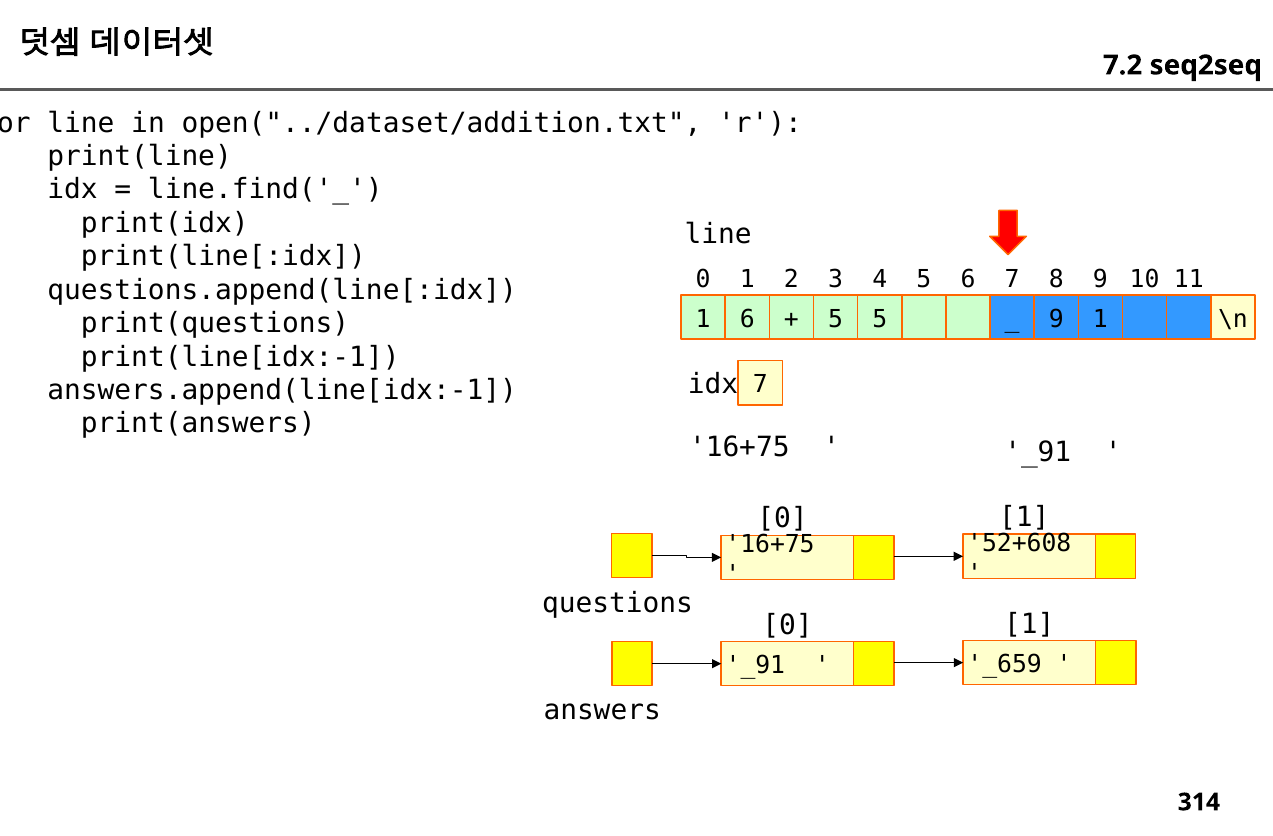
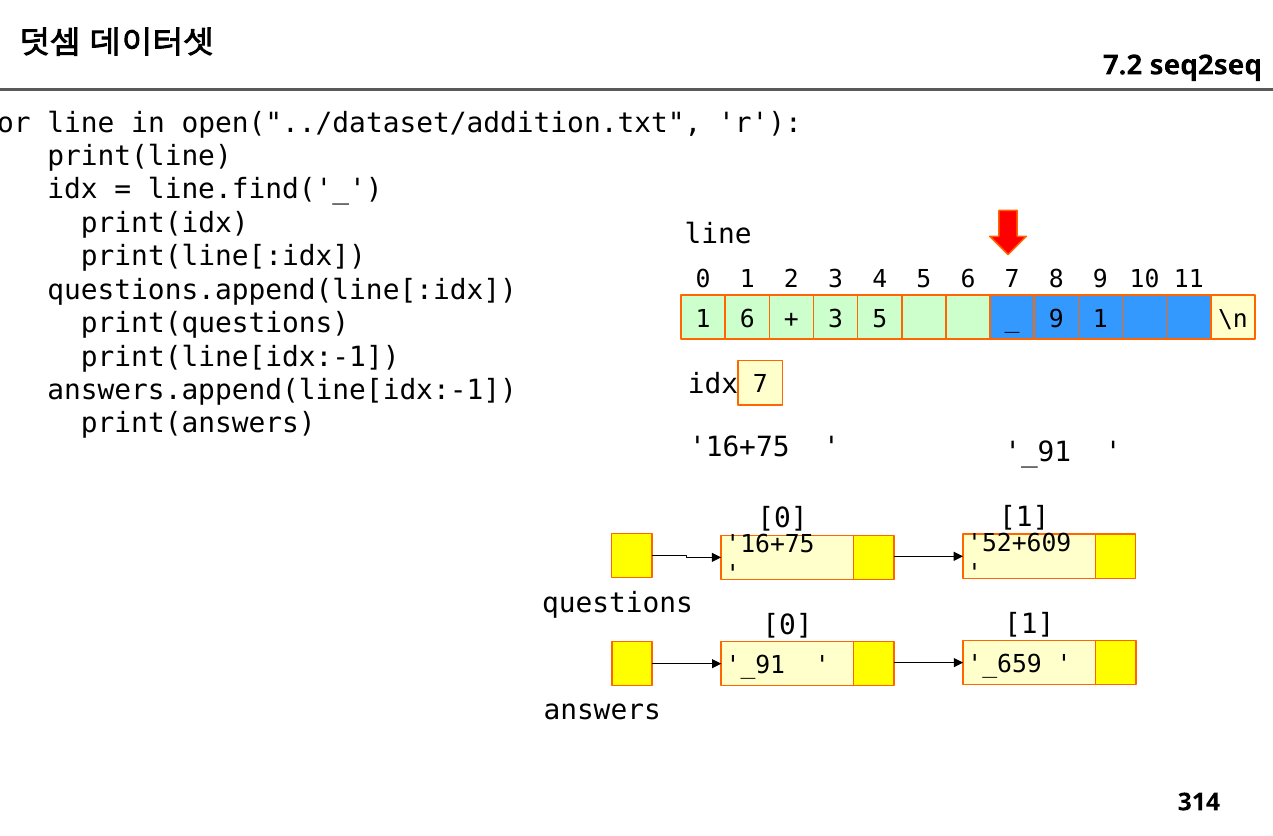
5 at (836, 319): 5 -> 3
52+608: 52+608 -> 52+609
